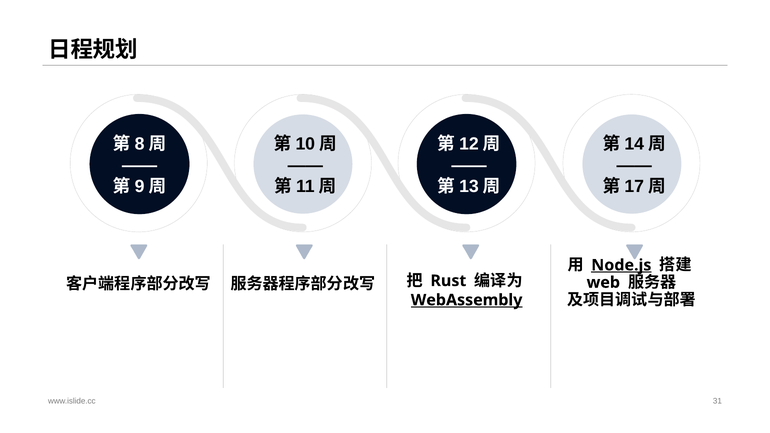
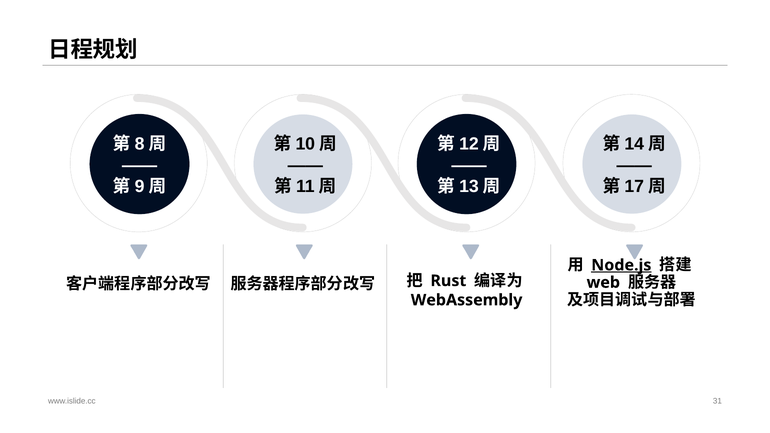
WebAssembly underline: present -> none
